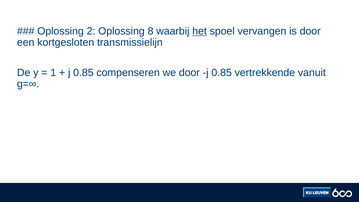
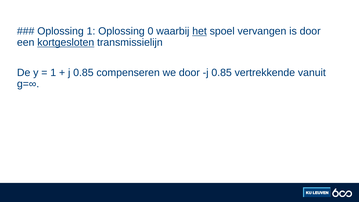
Oplossing 2: 2 -> 1
8: 8 -> 0
kortgesloten underline: none -> present
